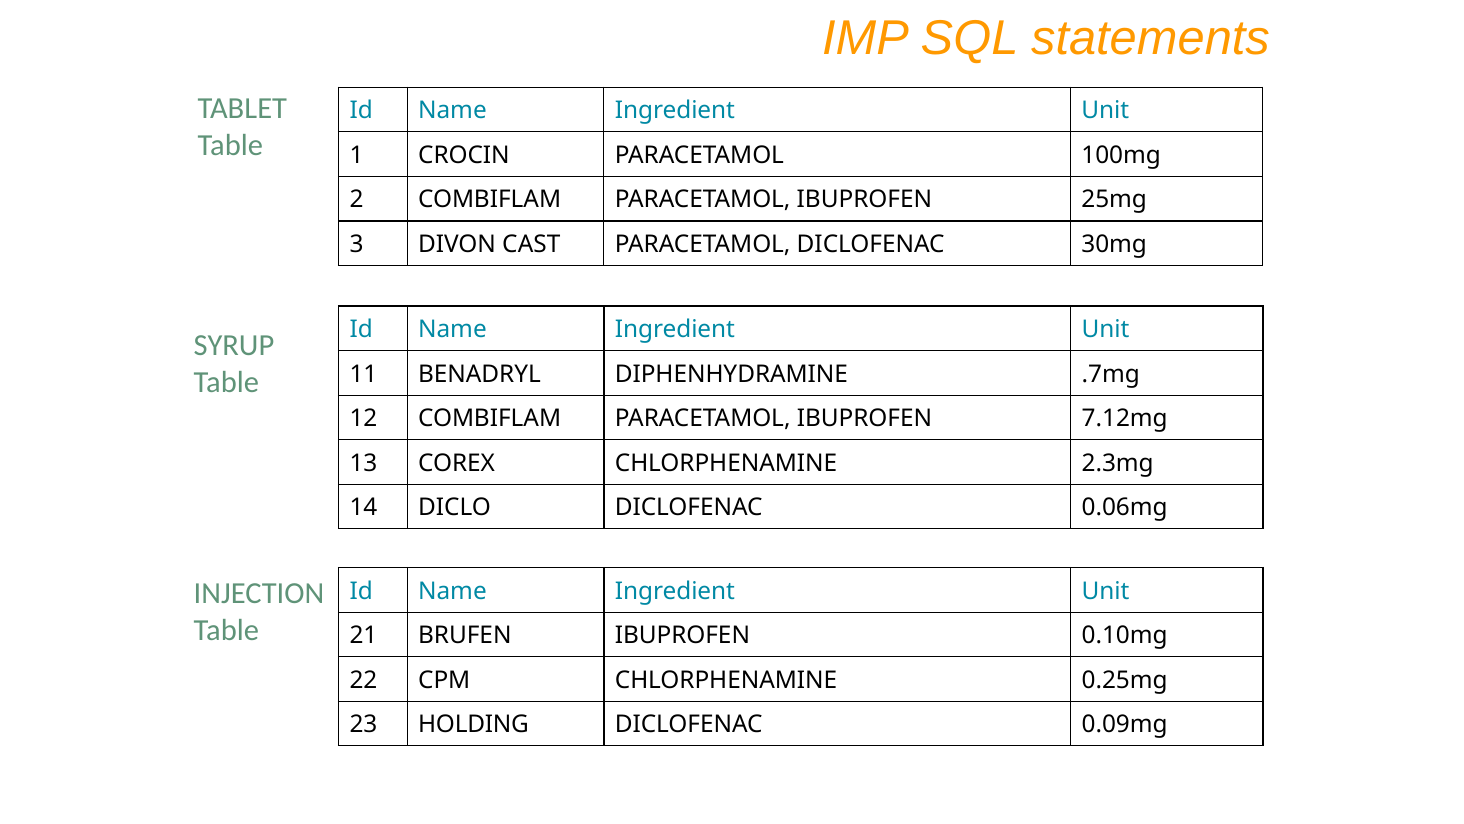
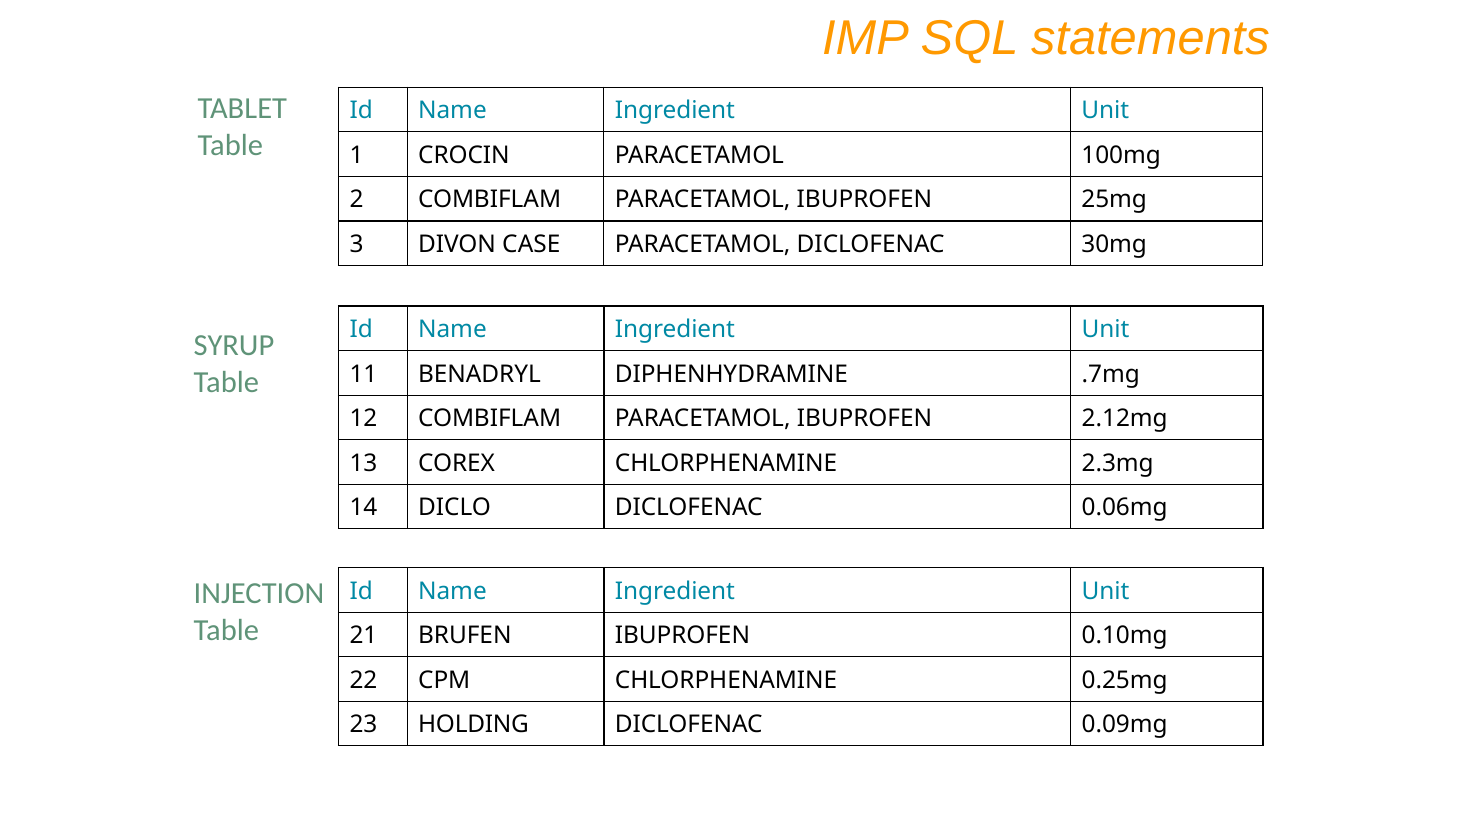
CAST: CAST -> CASE
7.12mg: 7.12mg -> 2.12mg
